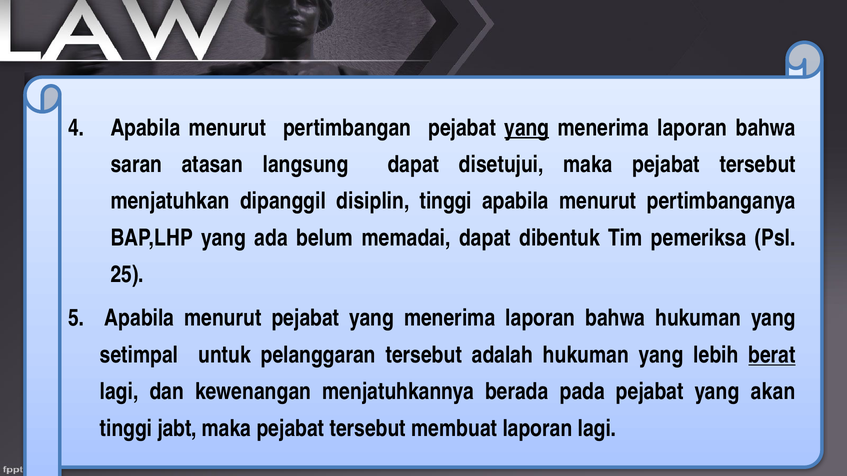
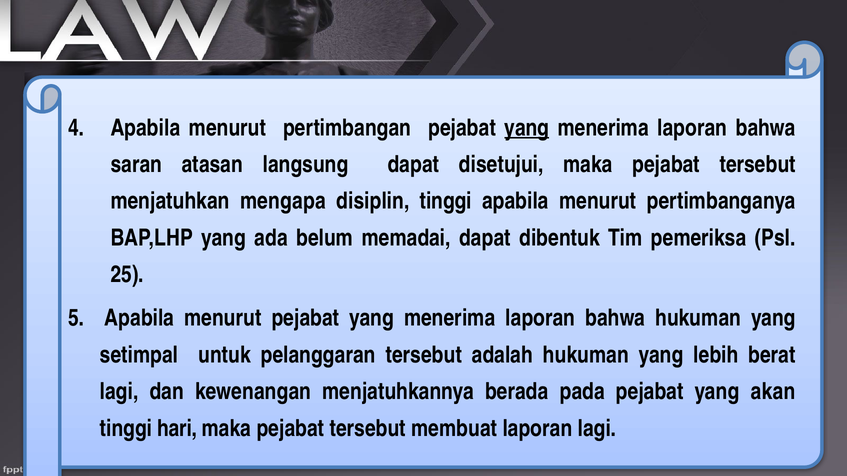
dipanggil: dipanggil -> mengapa
berat underline: present -> none
jabt: jabt -> hari
